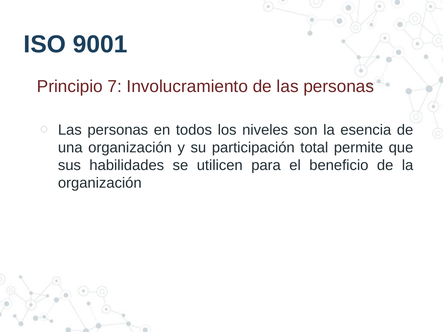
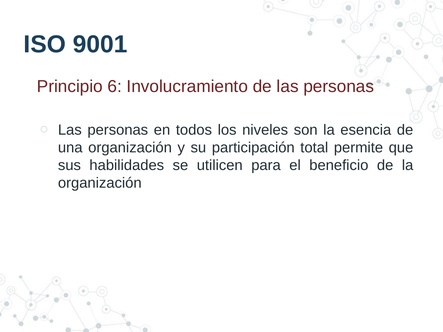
7: 7 -> 6
